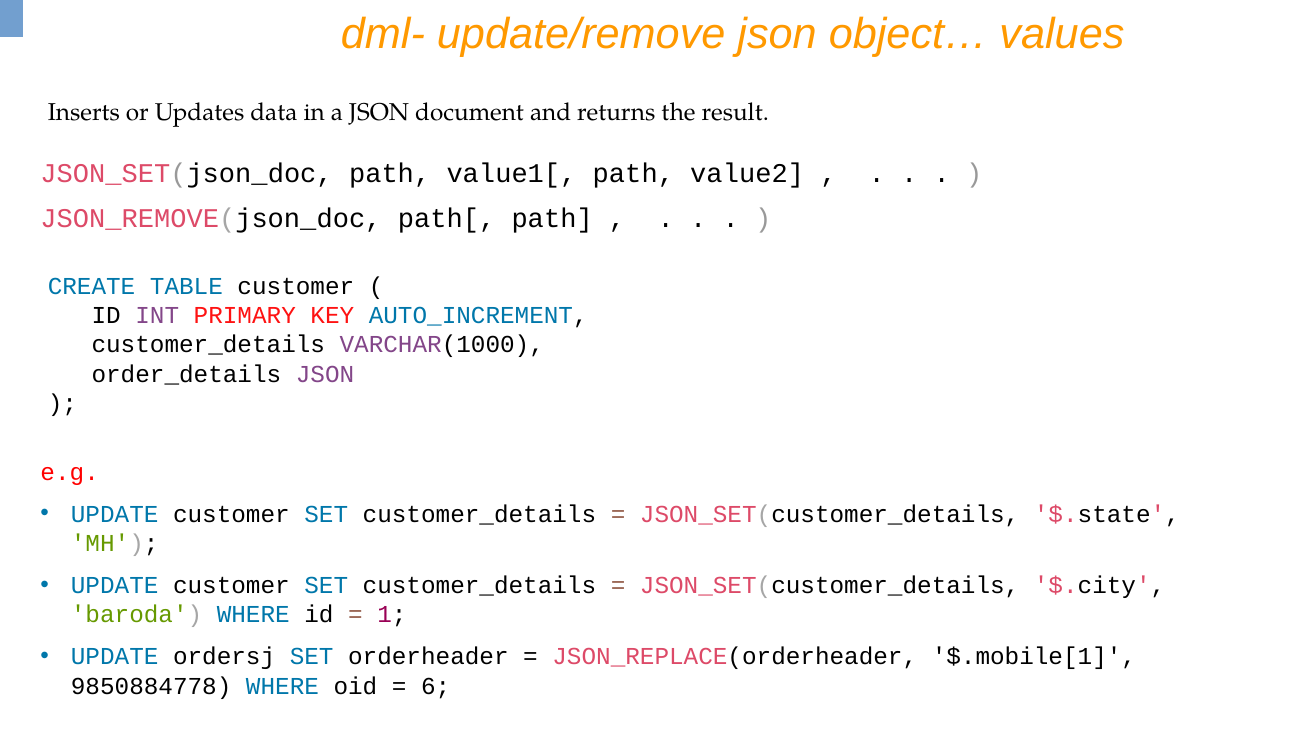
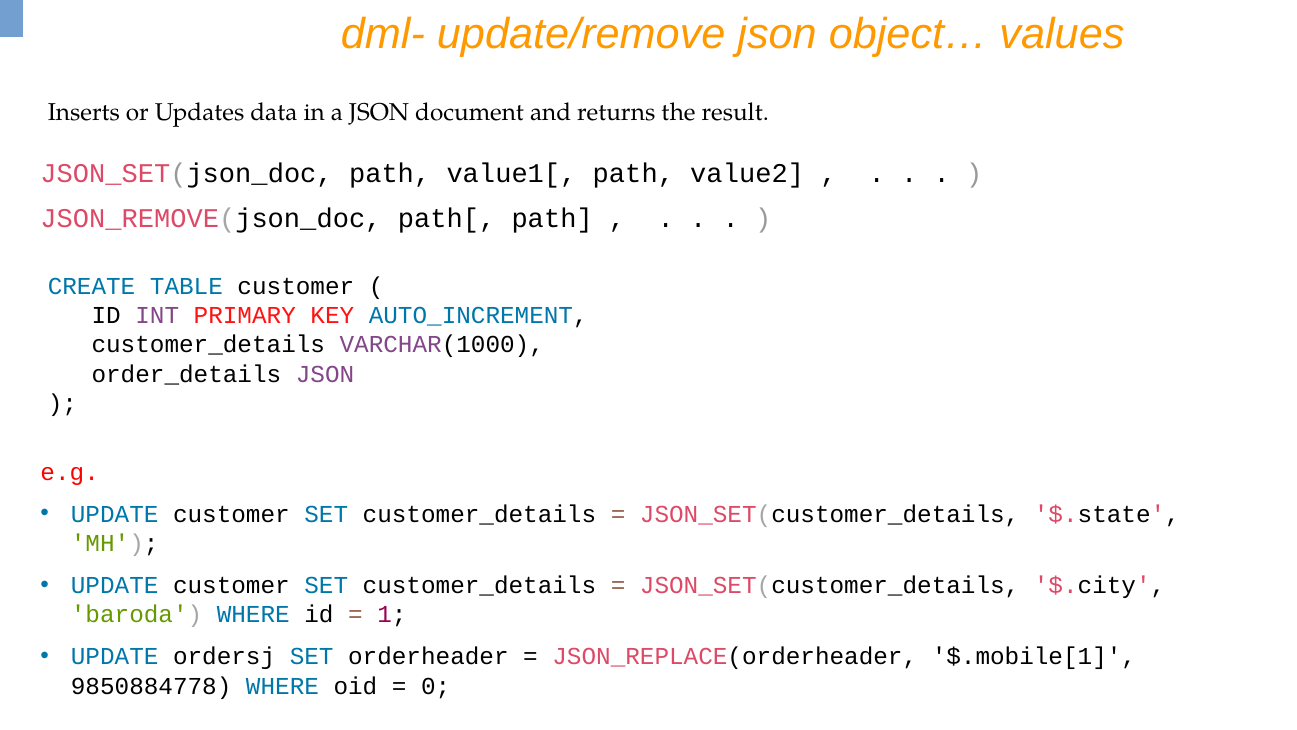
6: 6 -> 0
